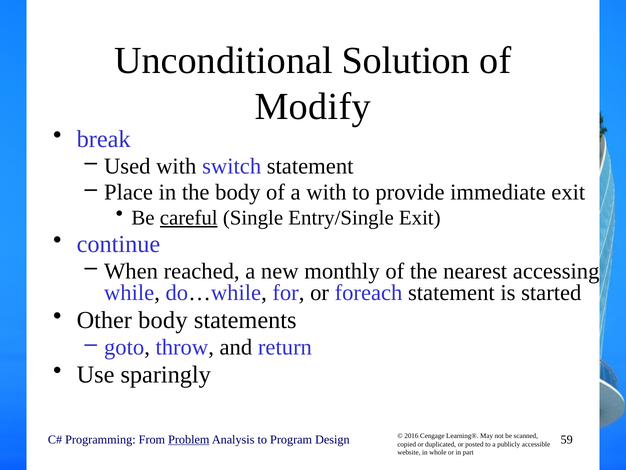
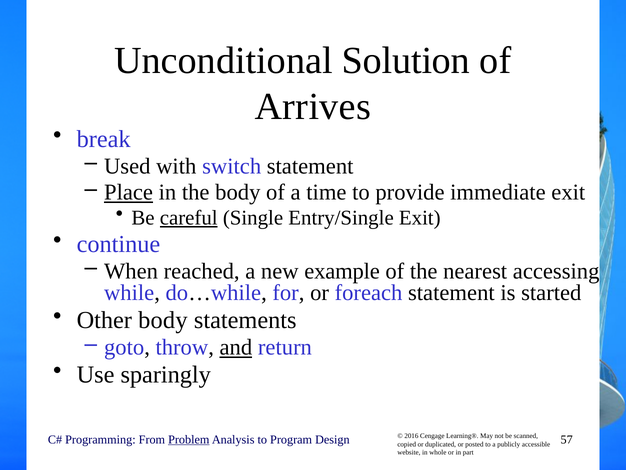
Modify: Modify -> Arrives
Place underline: none -> present
a with: with -> time
monthly: monthly -> example
and underline: none -> present
59: 59 -> 57
